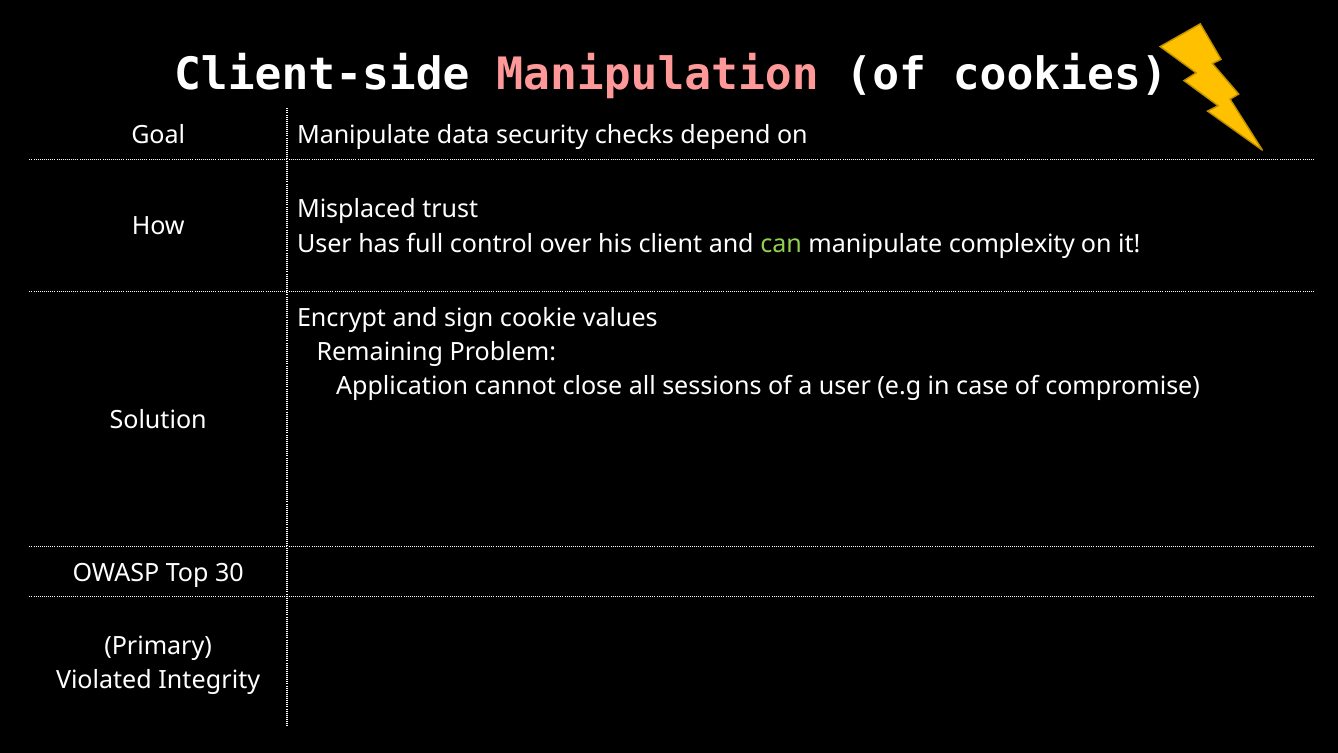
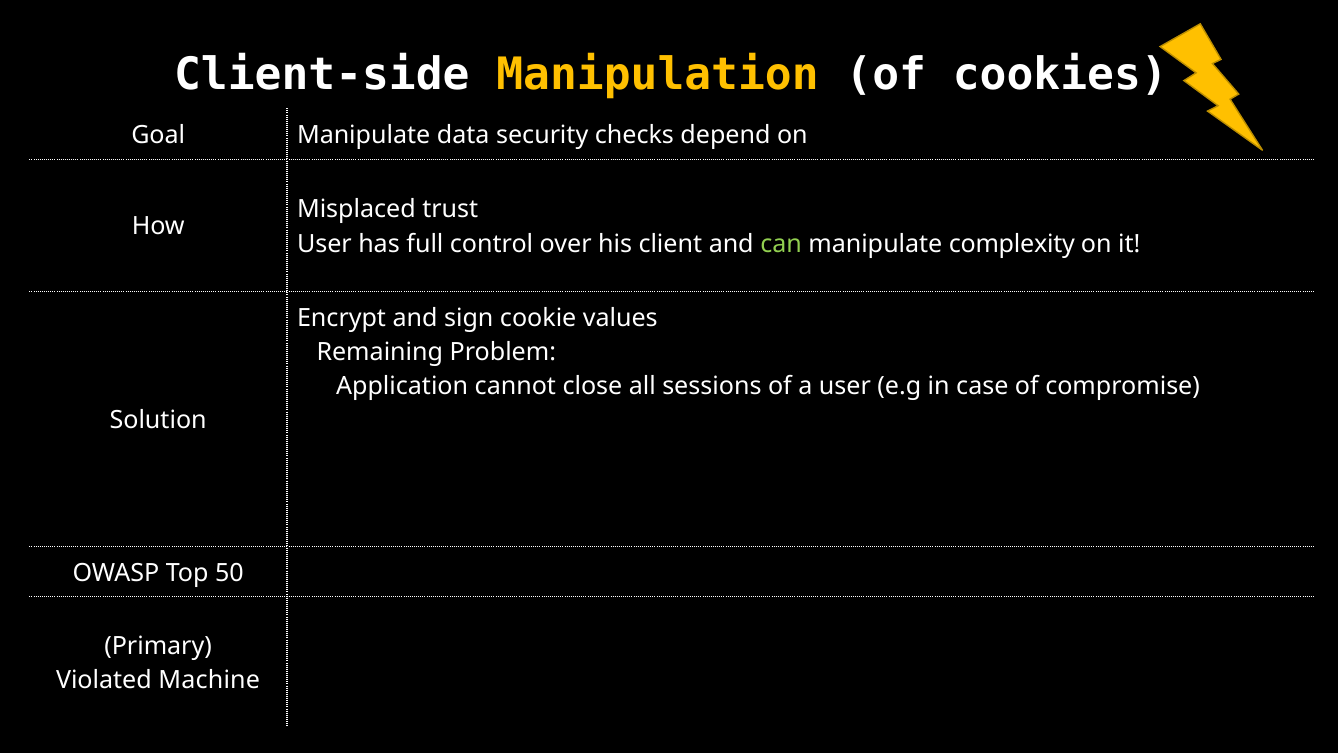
Manipulation colour: pink -> yellow
30: 30 -> 50
Integrity: Integrity -> Machine
